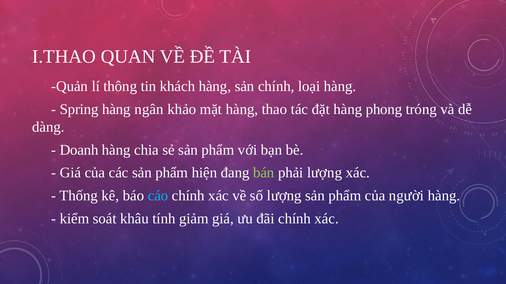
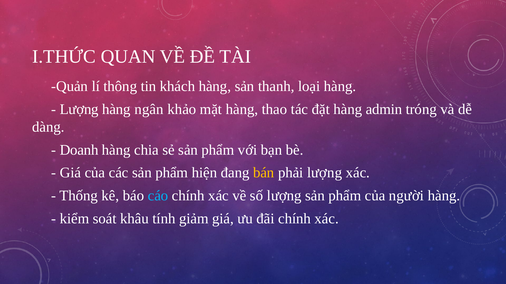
I.THAO: I.THAO -> I.THỨC
sản chính: chính -> thanh
Spring at (79, 110): Spring -> Lượng
phong: phong -> admin
bán colour: light green -> yellow
